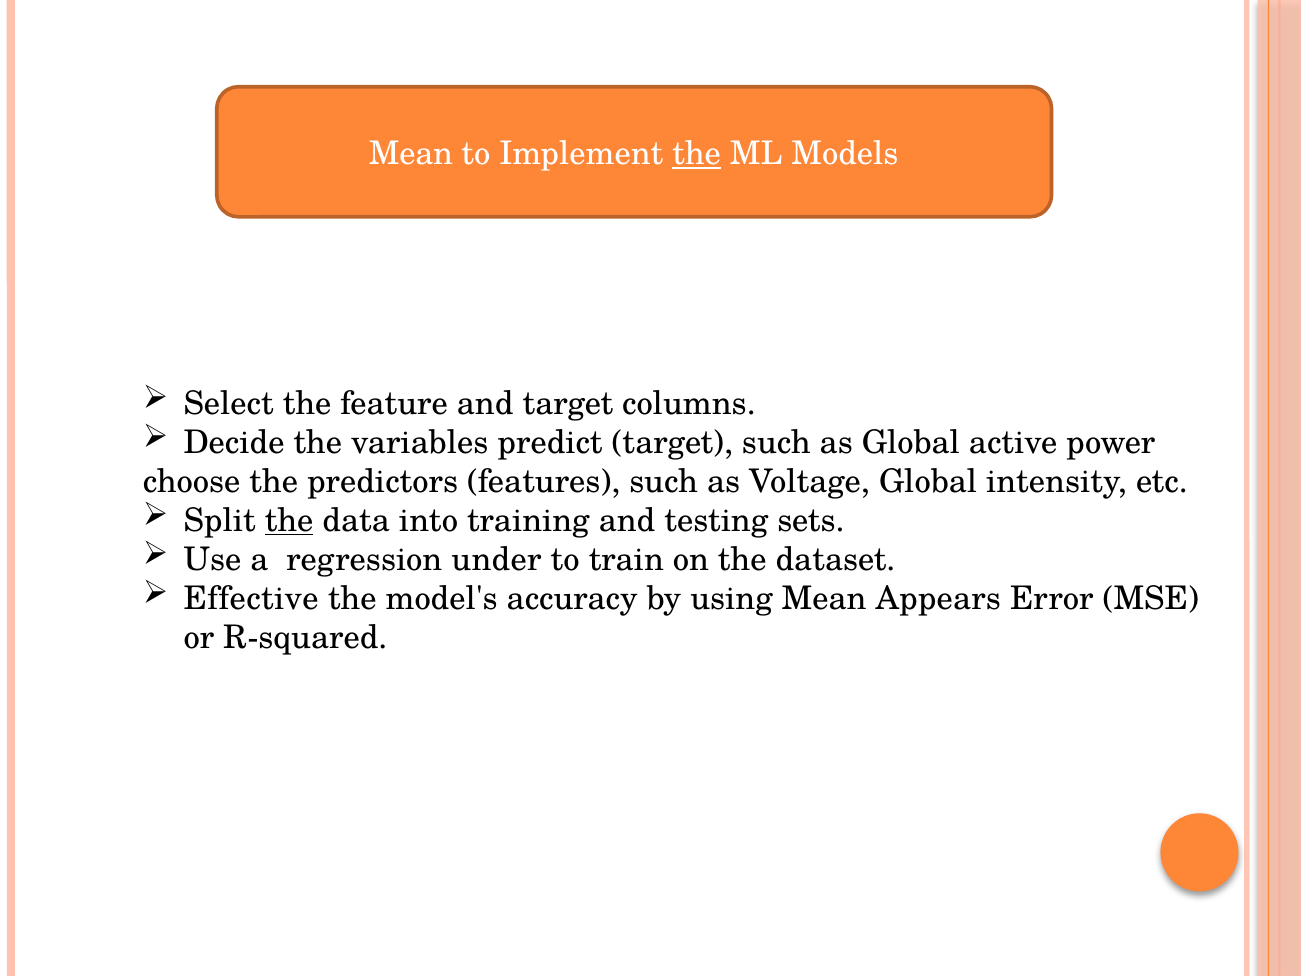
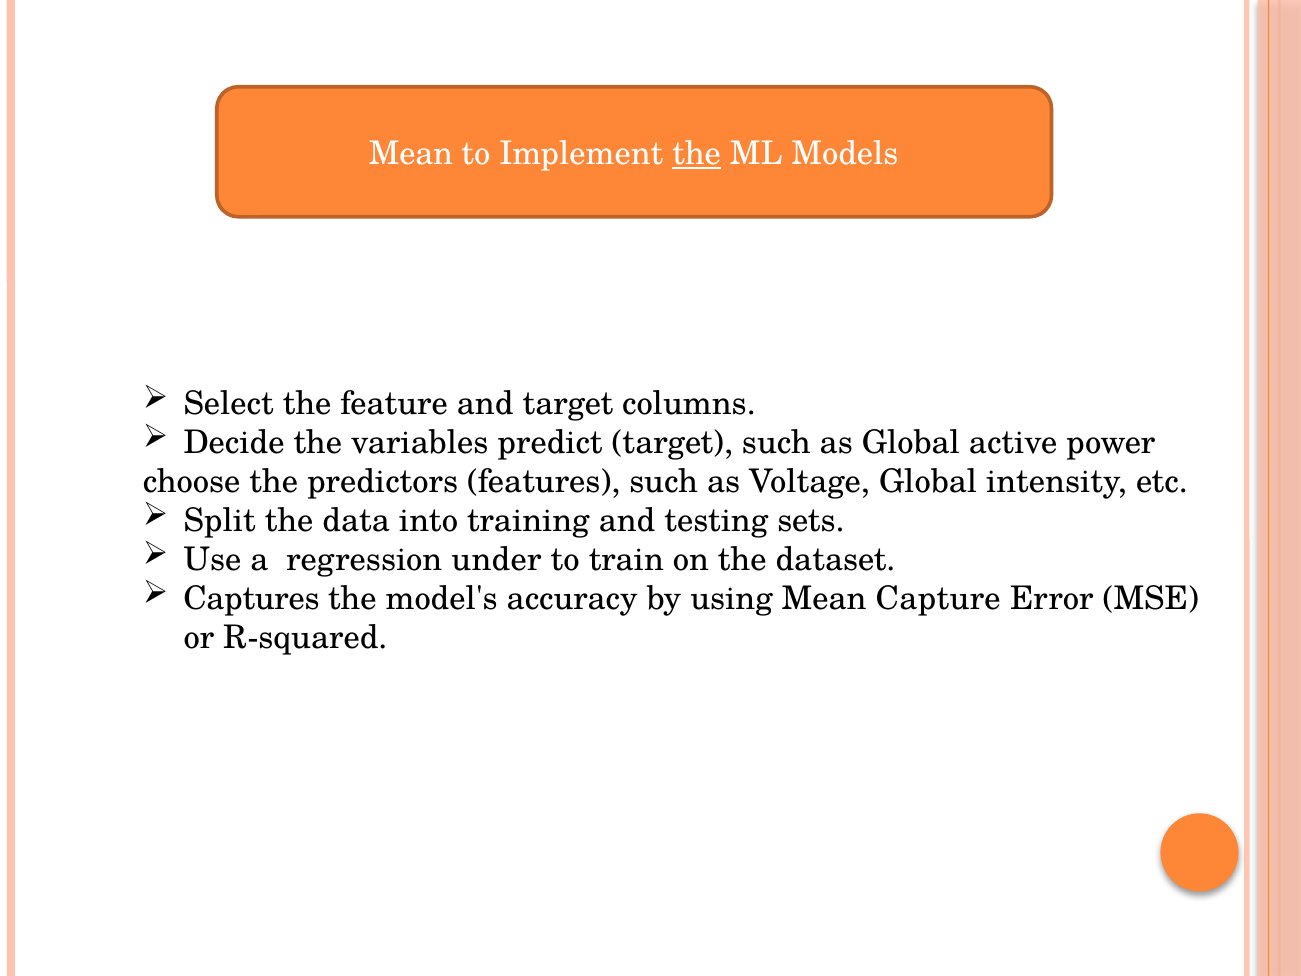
the at (289, 520) underline: present -> none
Effective: Effective -> Captures
Appears: Appears -> Capture
